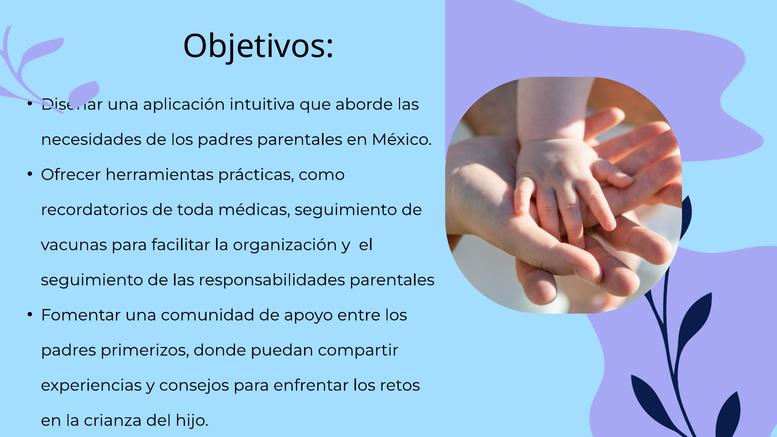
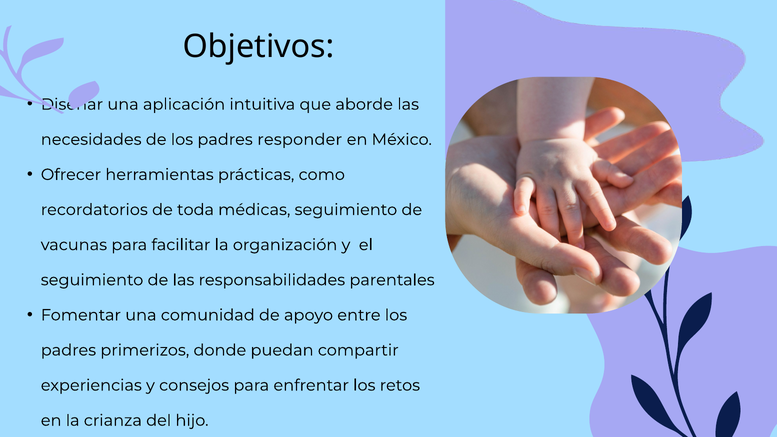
padres parentales: parentales -> responder
